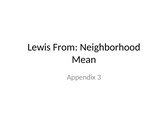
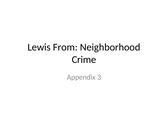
Mean: Mean -> Crime
